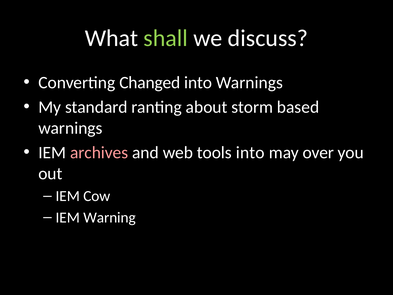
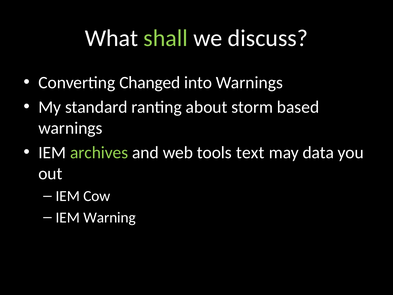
archives colour: pink -> light green
tools into: into -> text
over: over -> data
